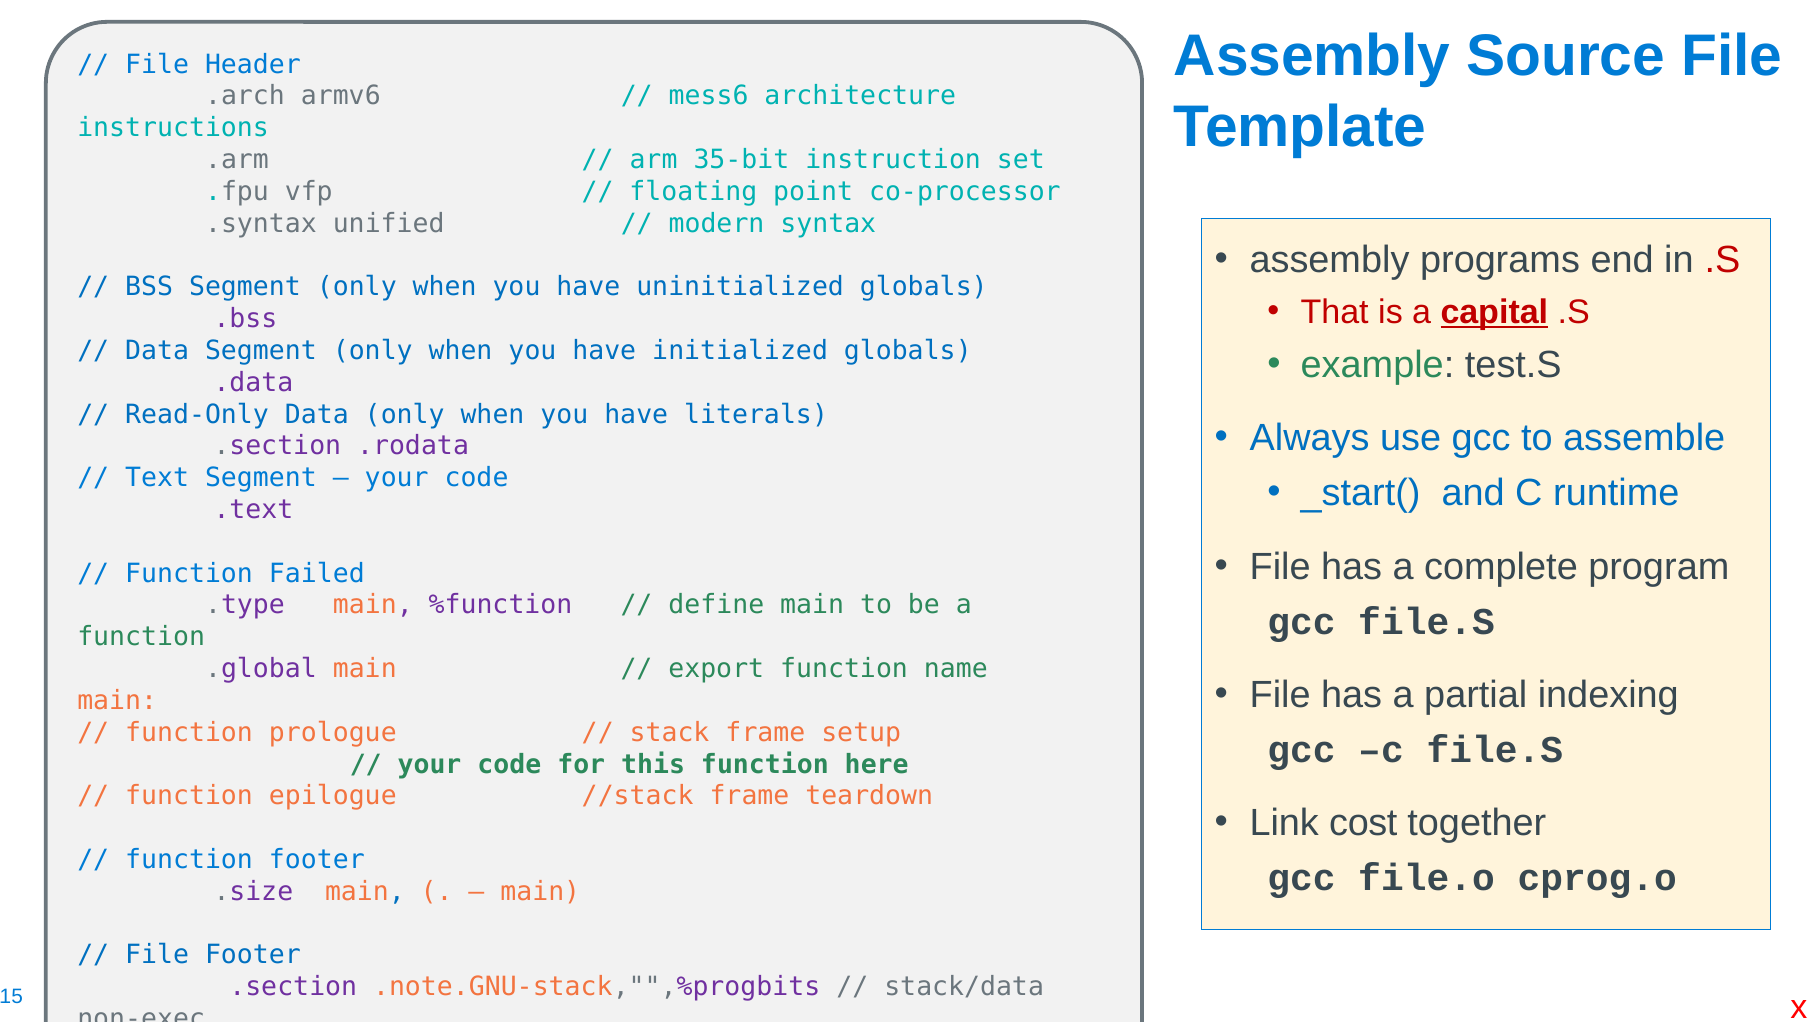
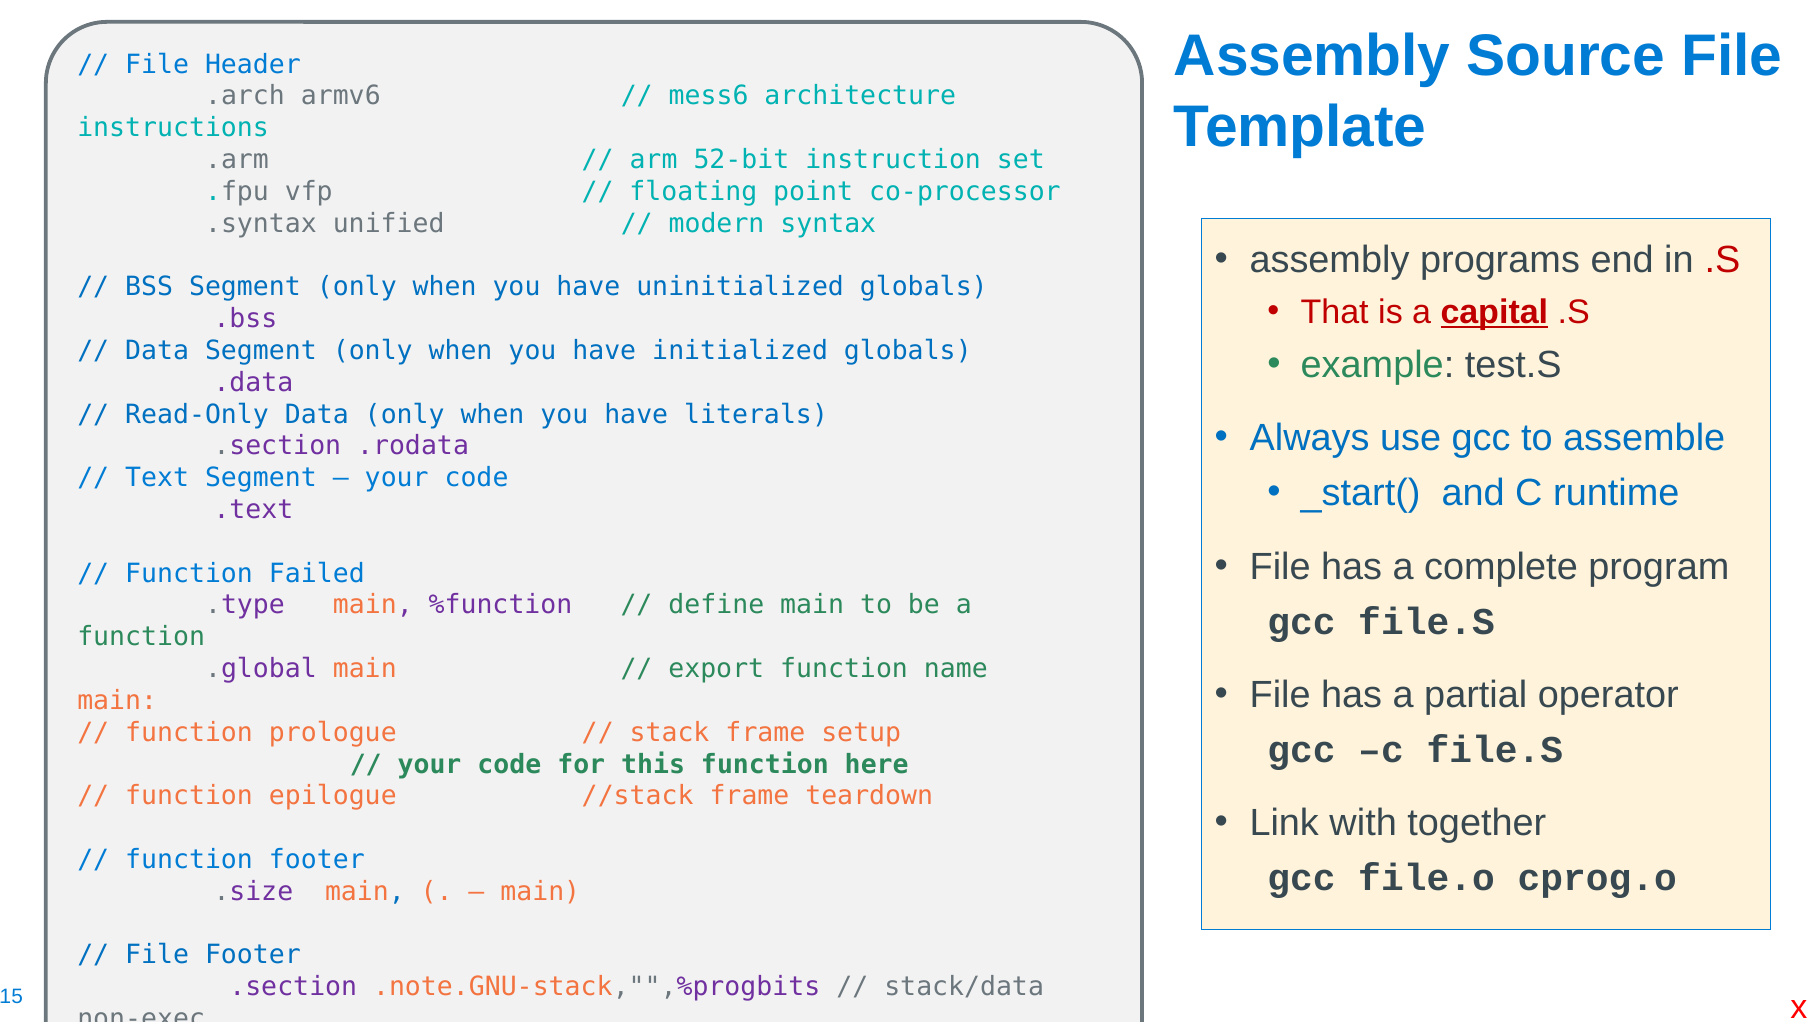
35-bit: 35-bit -> 52-bit
indexing: indexing -> operator
cost: cost -> with
